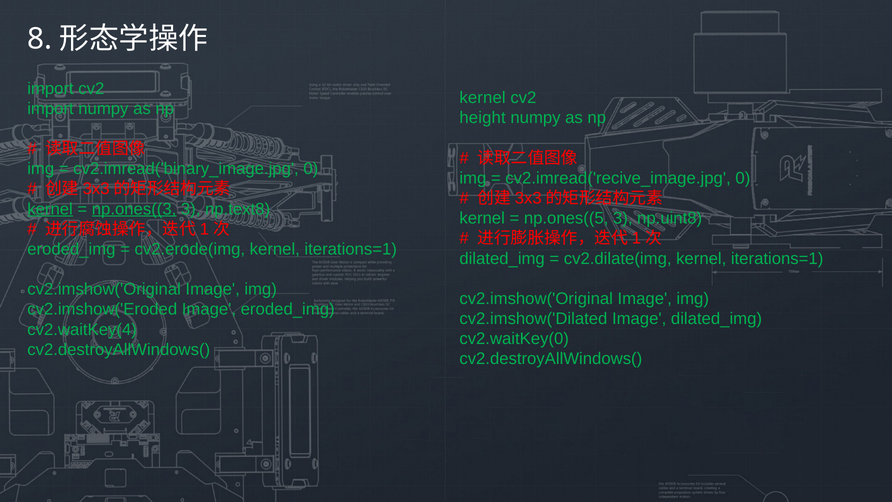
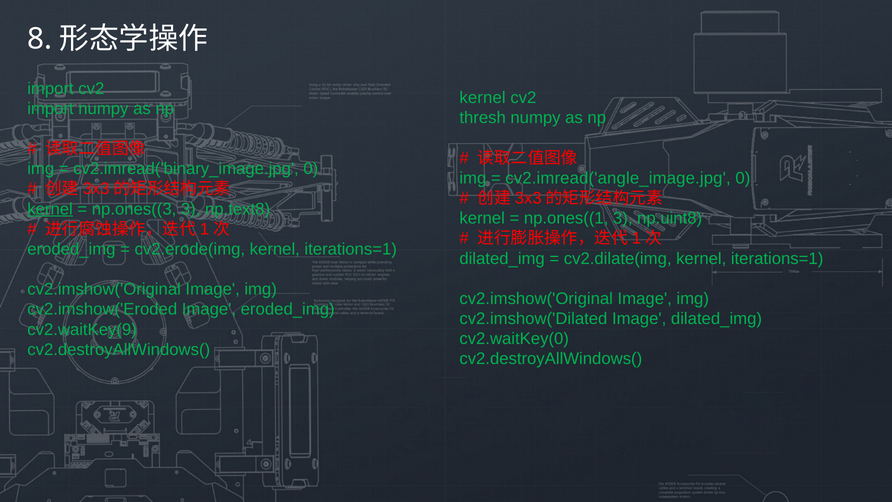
height: height -> thresh
cv2.imread('recive_image.jpg: cv2.imread('recive_image.jpg -> cv2.imread('angle_image.jpg
np.ones((3 underline: present -> none
np.ones((5: np.ones((5 -> np.ones((1
cv2.waitKey(4: cv2.waitKey(4 -> cv2.waitKey(9
